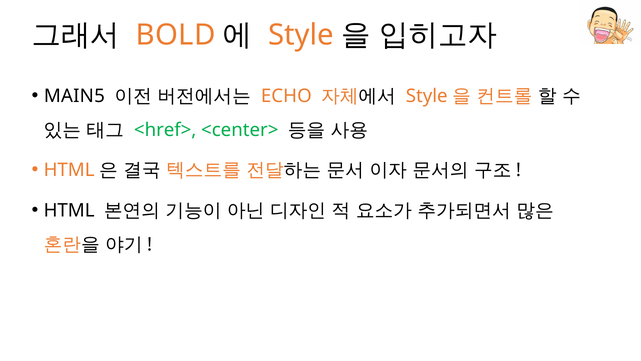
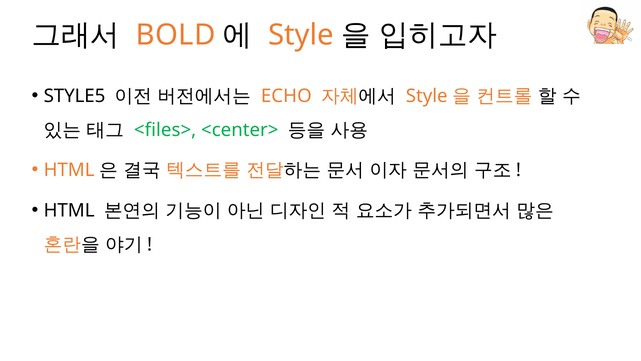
MAIN5: MAIN5 -> STYLE5
<href>: <href> -> <files>
